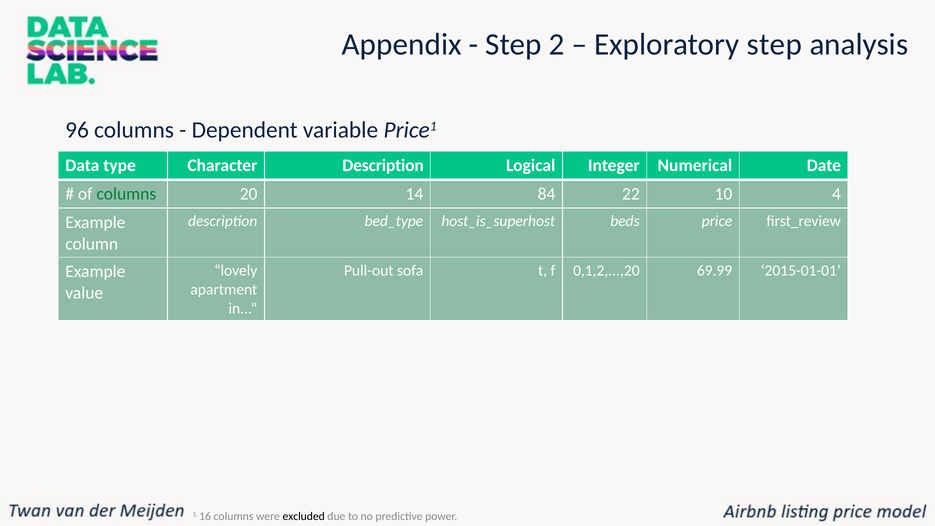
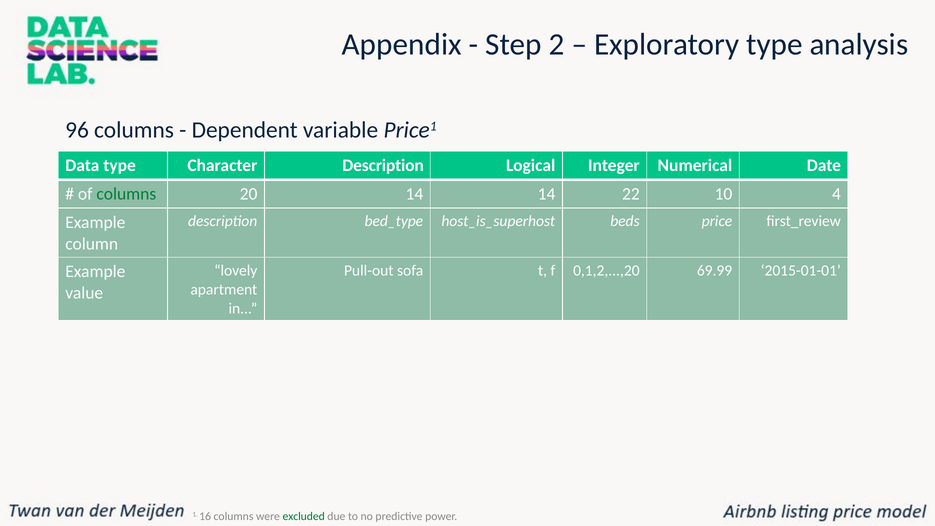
Exploratory step: step -> type
14 84: 84 -> 14
excluded colour: black -> green
